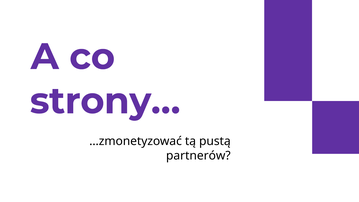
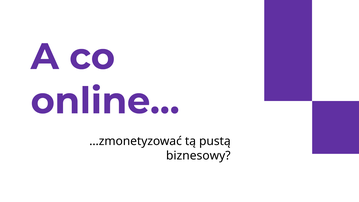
strony…: strony… -> online…
partnerów: partnerów -> biznesowy
